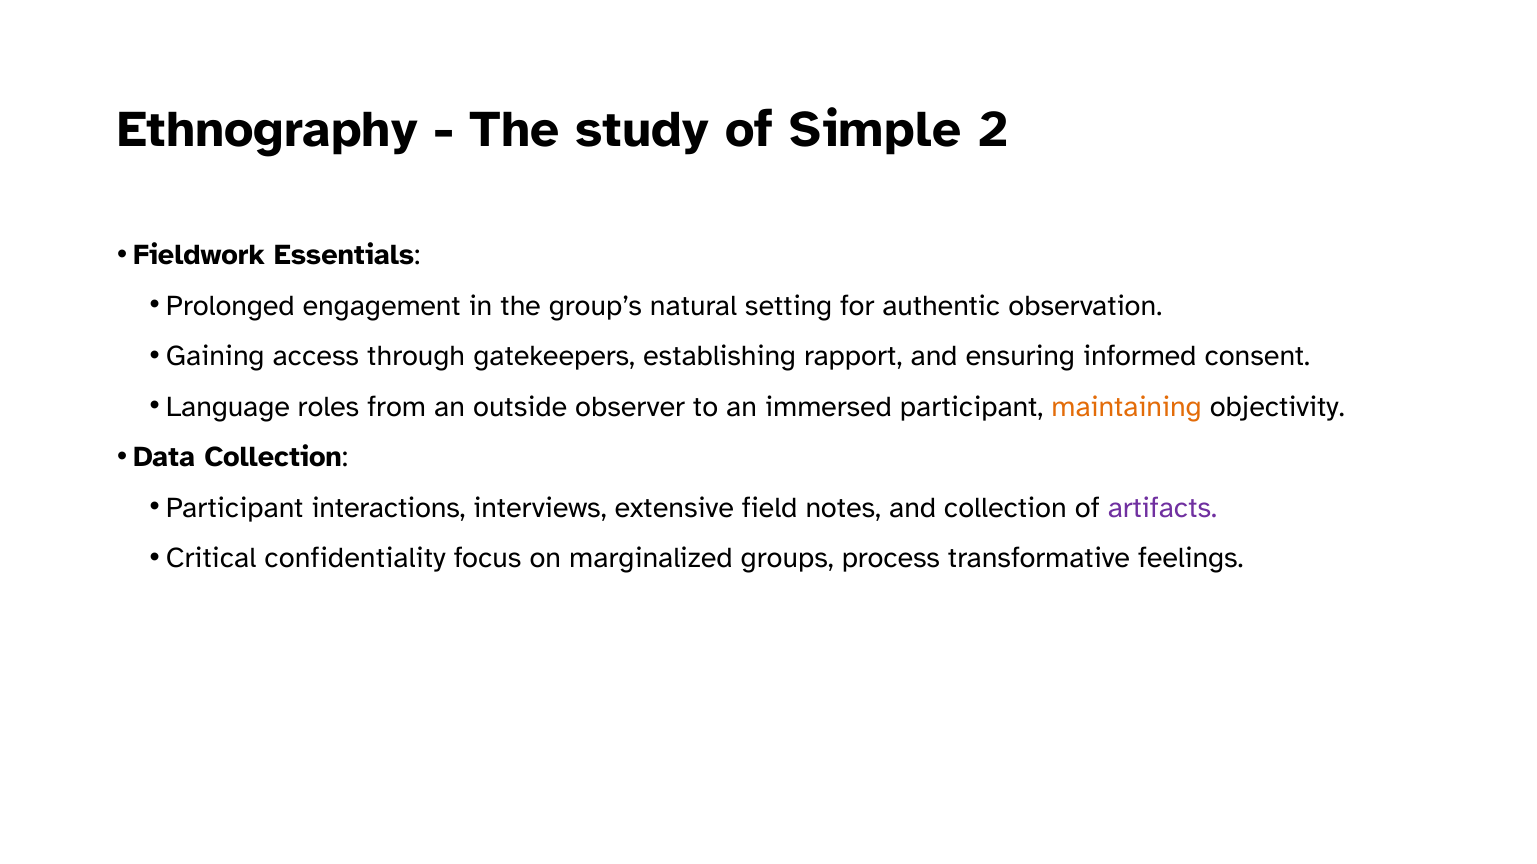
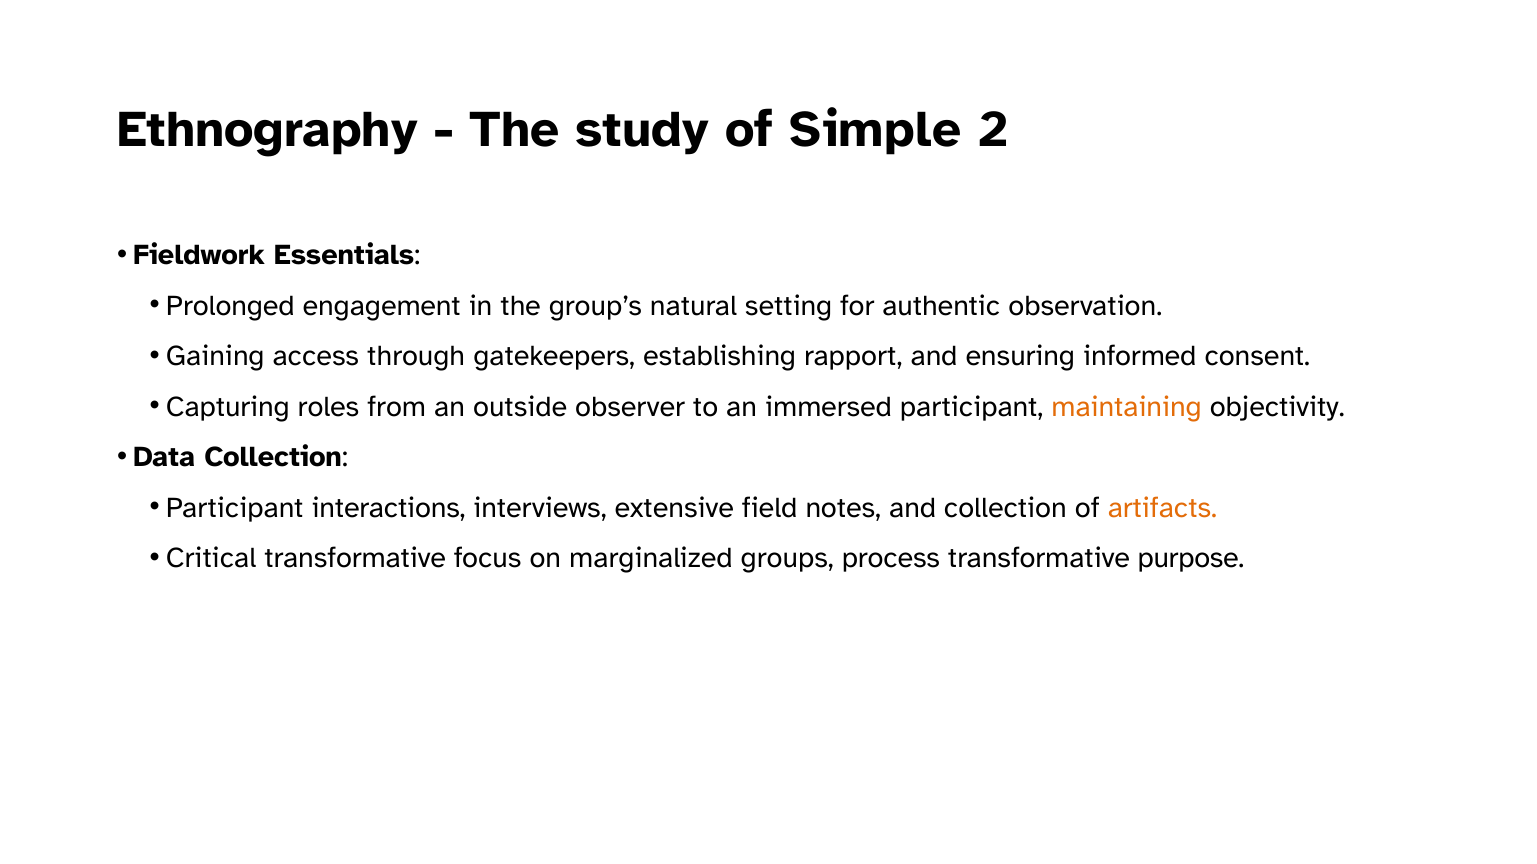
Language: Language -> Capturing
artifacts colour: purple -> orange
Critical confidentiality: confidentiality -> transformative
feelings: feelings -> purpose
